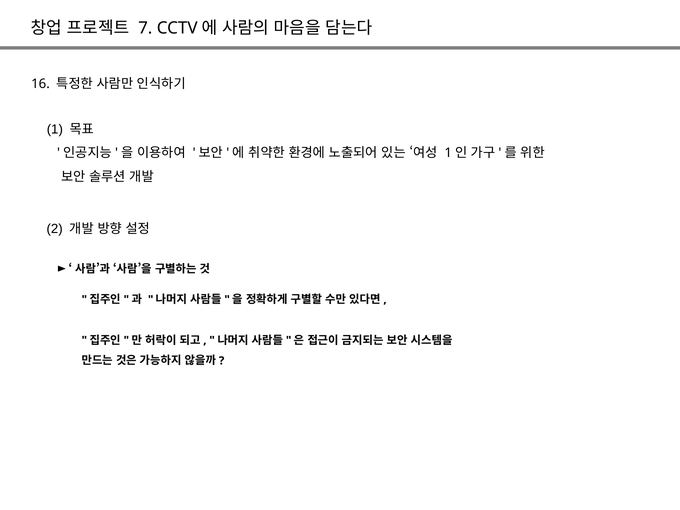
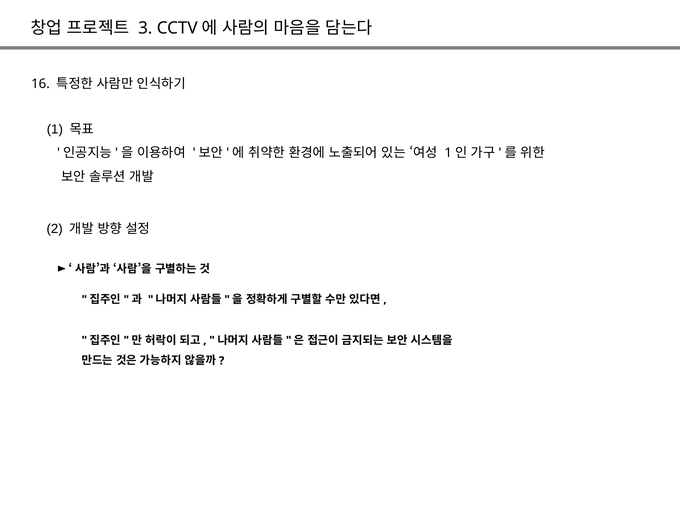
7: 7 -> 3
